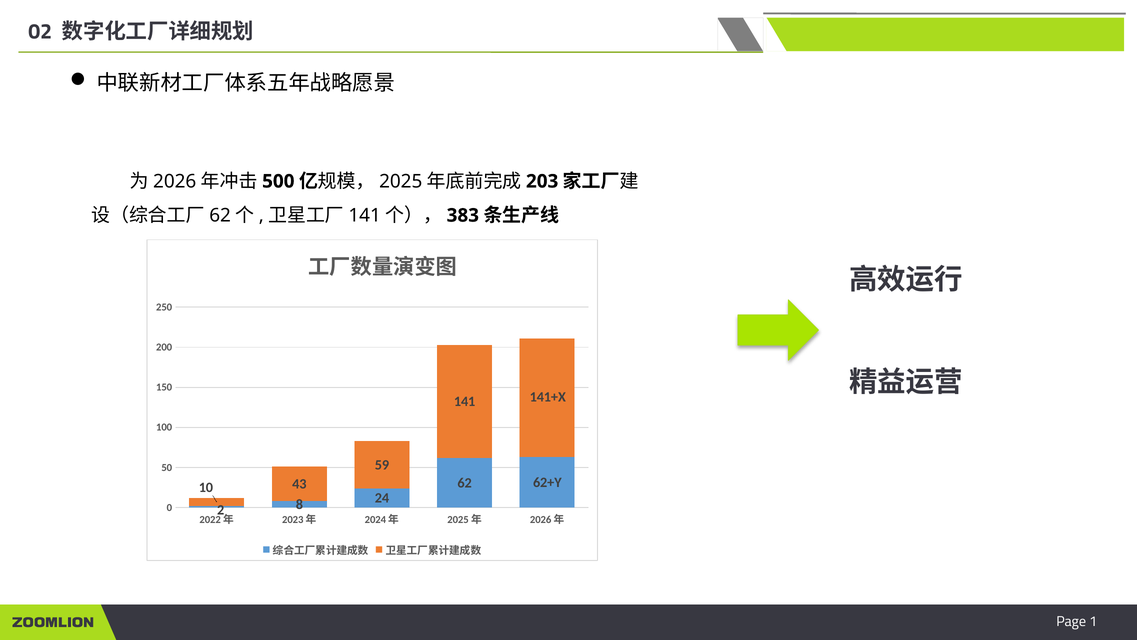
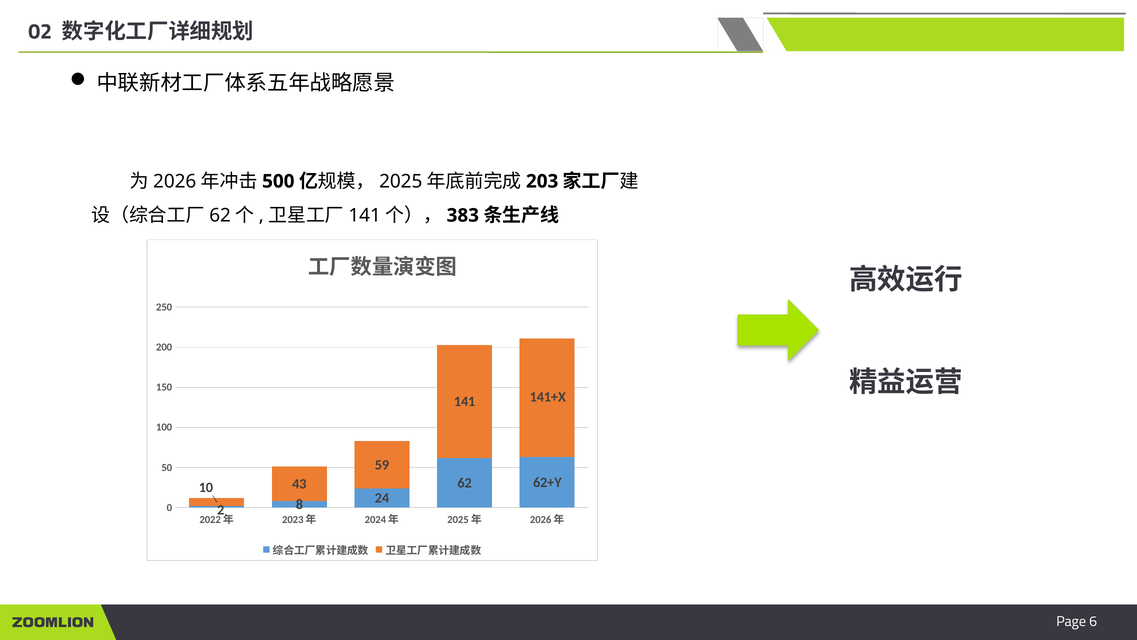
1: 1 -> 6
